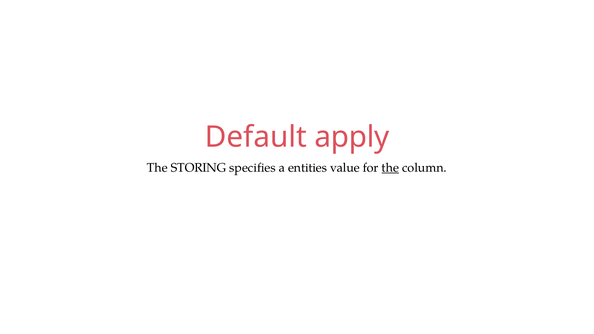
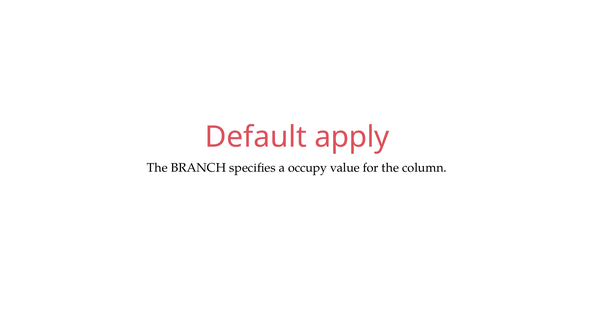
STORING: STORING -> BRANCH
entities: entities -> occupy
the at (390, 168) underline: present -> none
